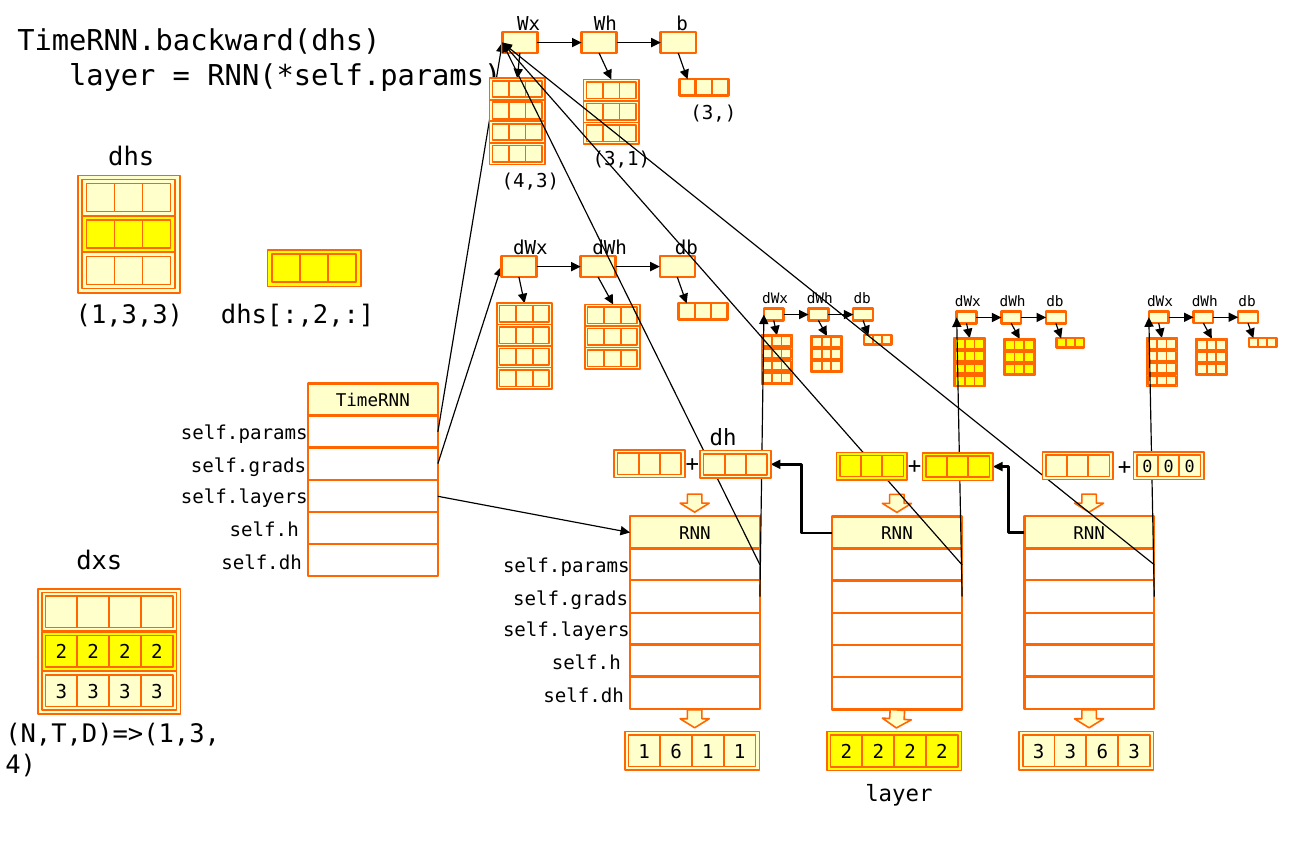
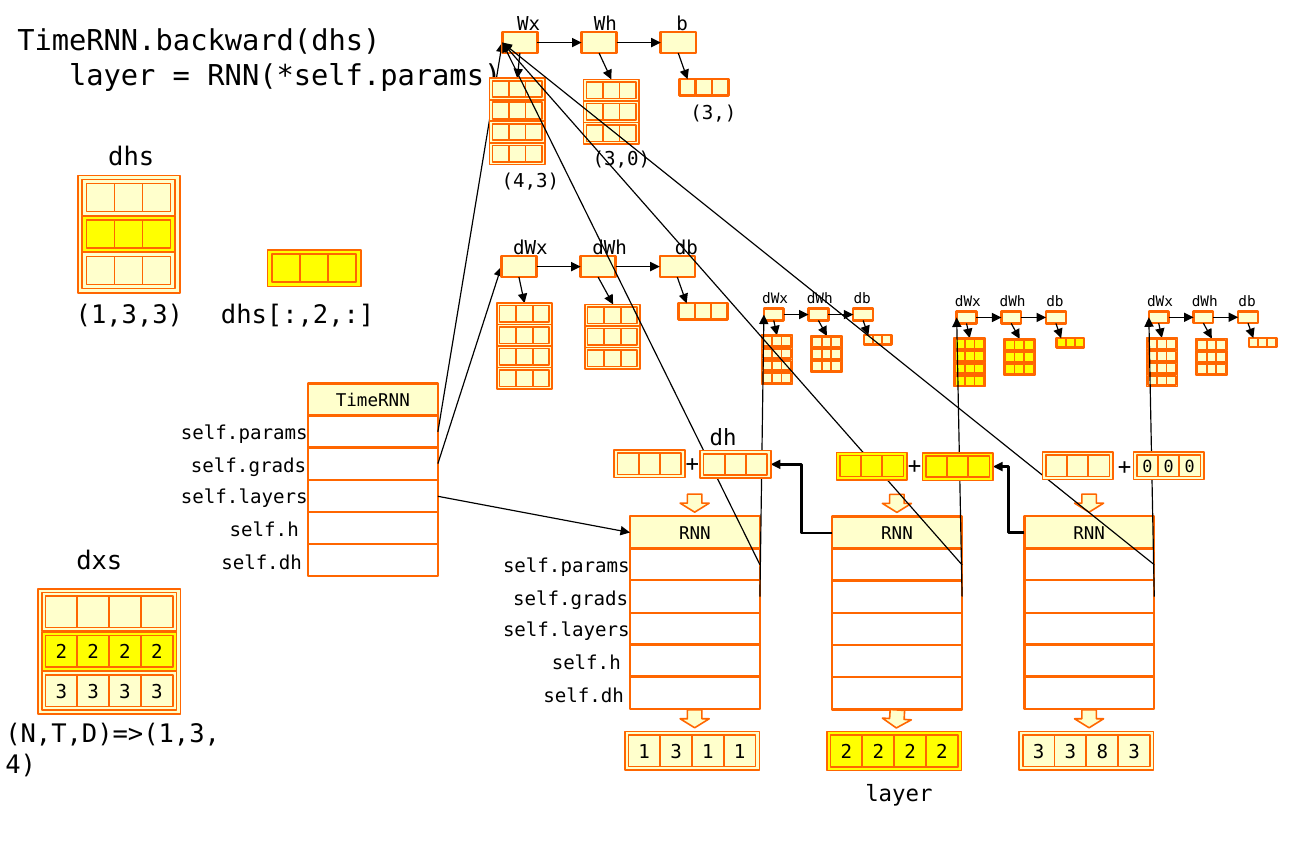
3,1: 3,1 -> 3,0
1 6: 6 -> 3
3 6: 6 -> 8
